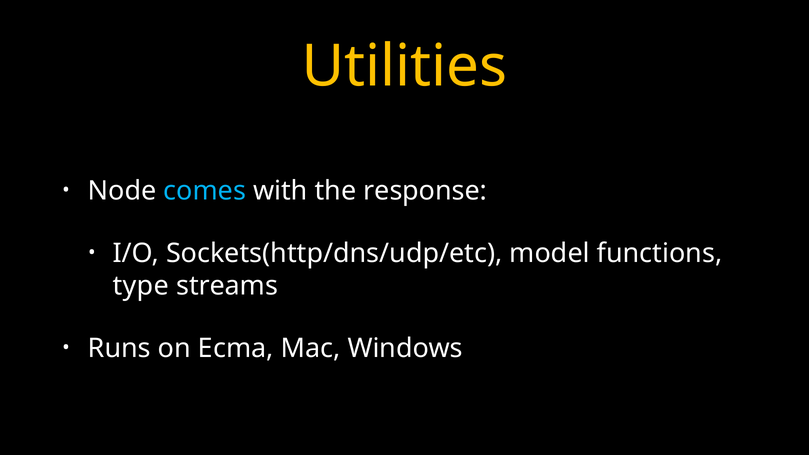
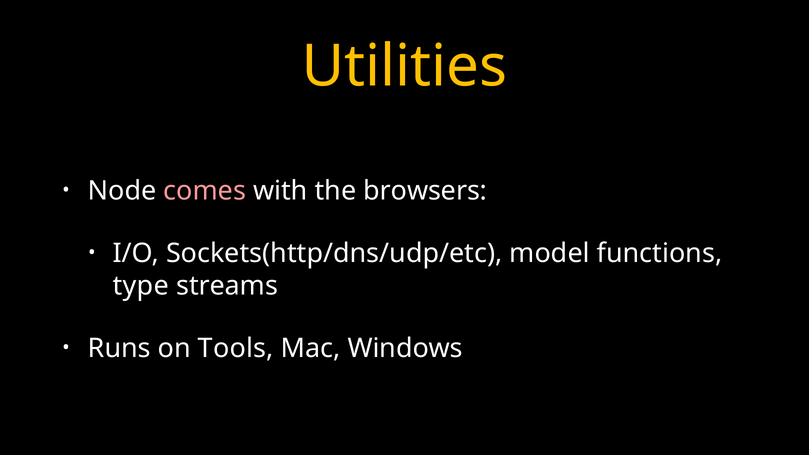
comes colour: light blue -> pink
response: response -> browsers
Ecma: Ecma -> Tools
